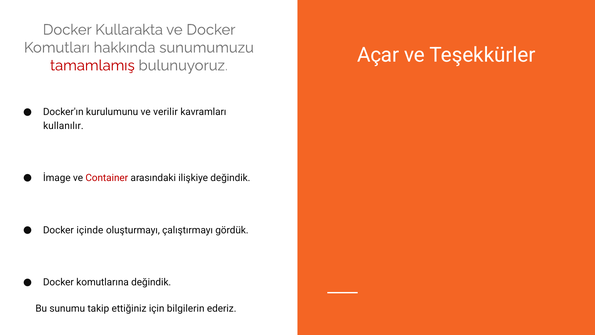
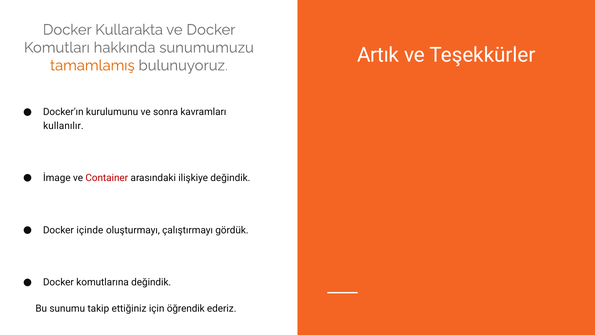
Açar: Açar -> Artık
tamamlamış colour: red -> orange
verilir: verilir -> sonra
bilgilerin: bilgilerin -> öğrendik
